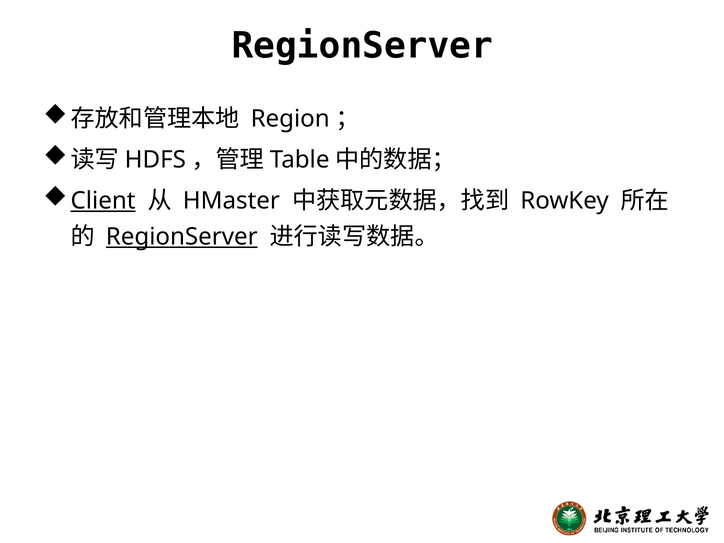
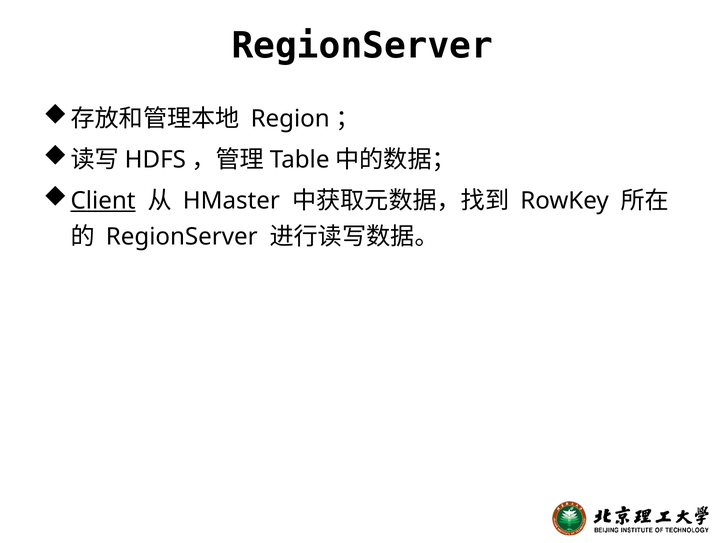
RegionServer at (182, 237) underline: present -> none
